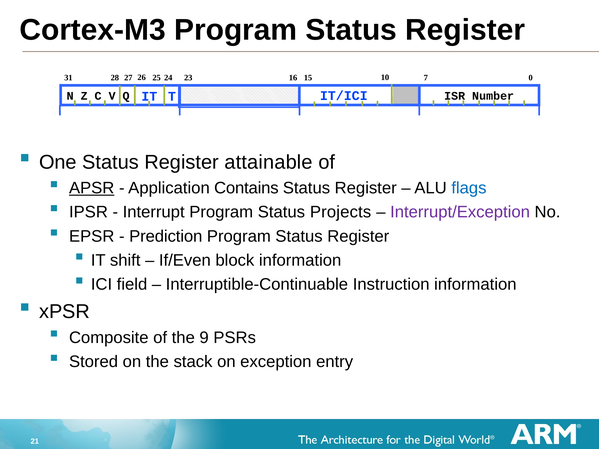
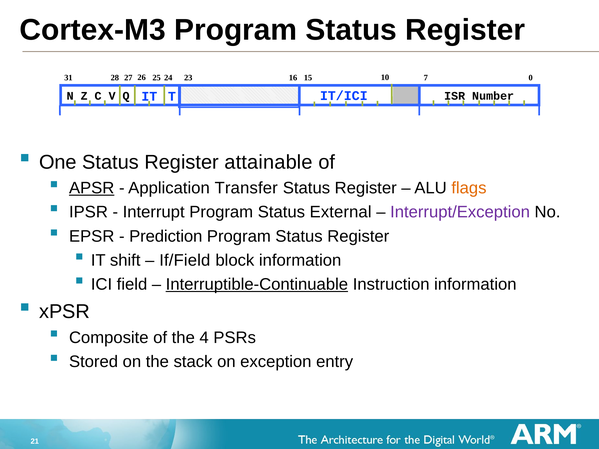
Contains: Contains -> Transfer
flags colour: blue -> orange
Projects: Projects -> External
If/Even: If/Even -> If/Field
Interruptible-Continuable underline: none -> present
9: 9 -> 4
